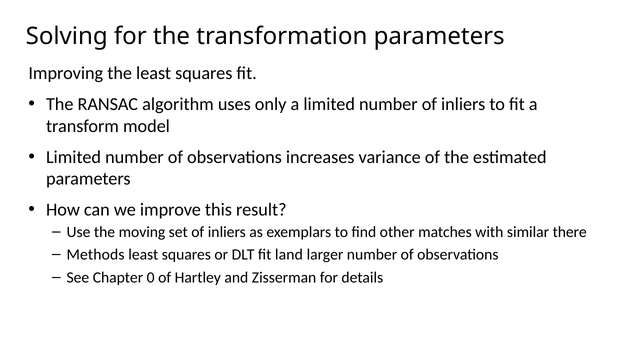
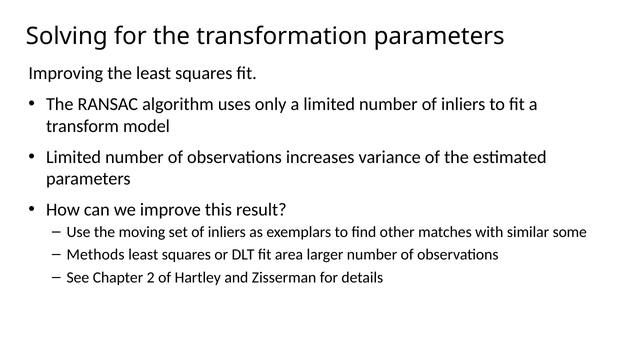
there: there -> some
land: land -> area
0: 0 -> 2
